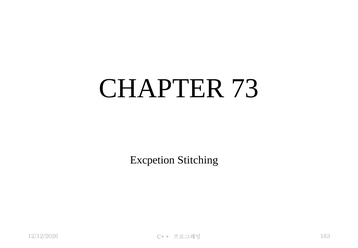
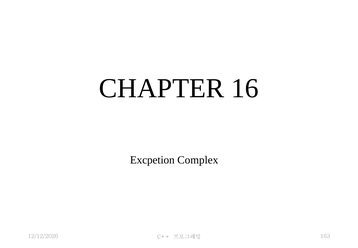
73: 73 -> 16
Stitching: Stitching -> Complex
